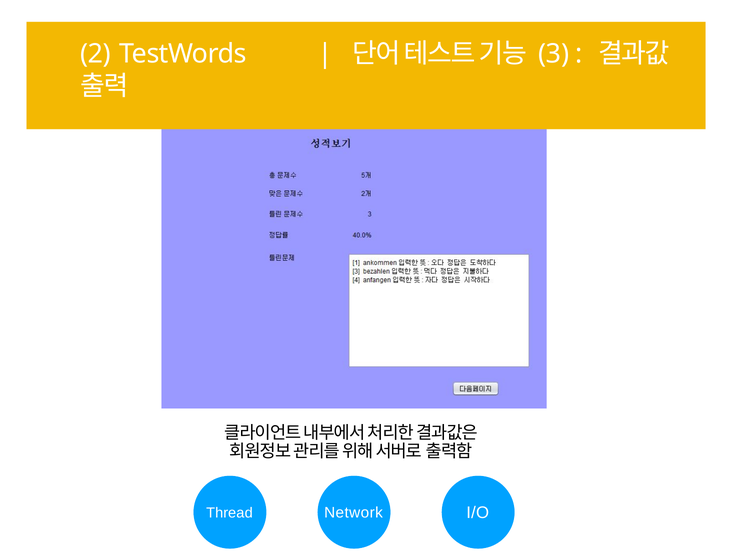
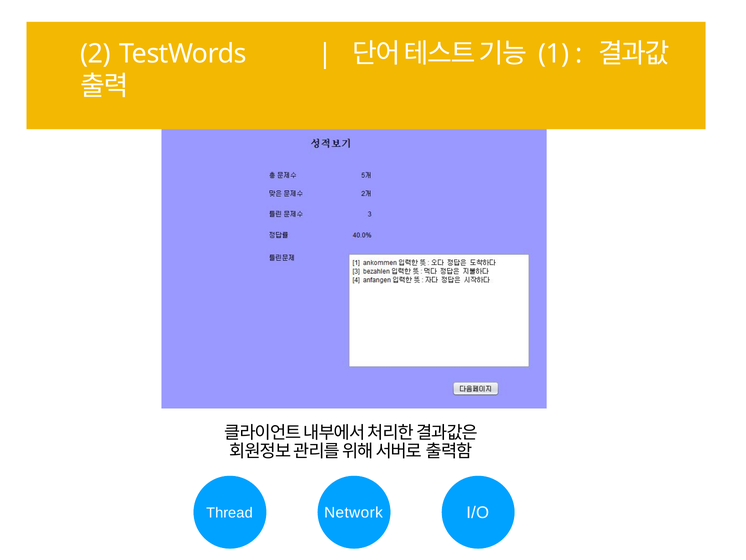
3: 3 -> 1
